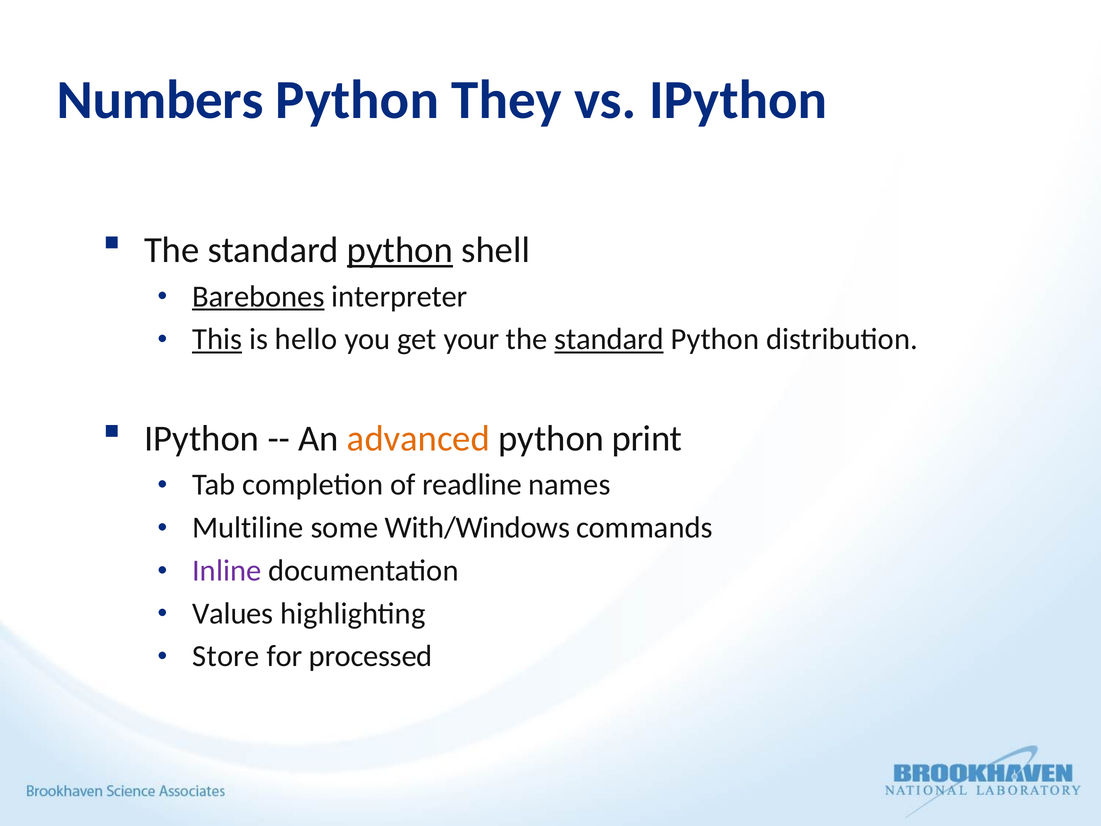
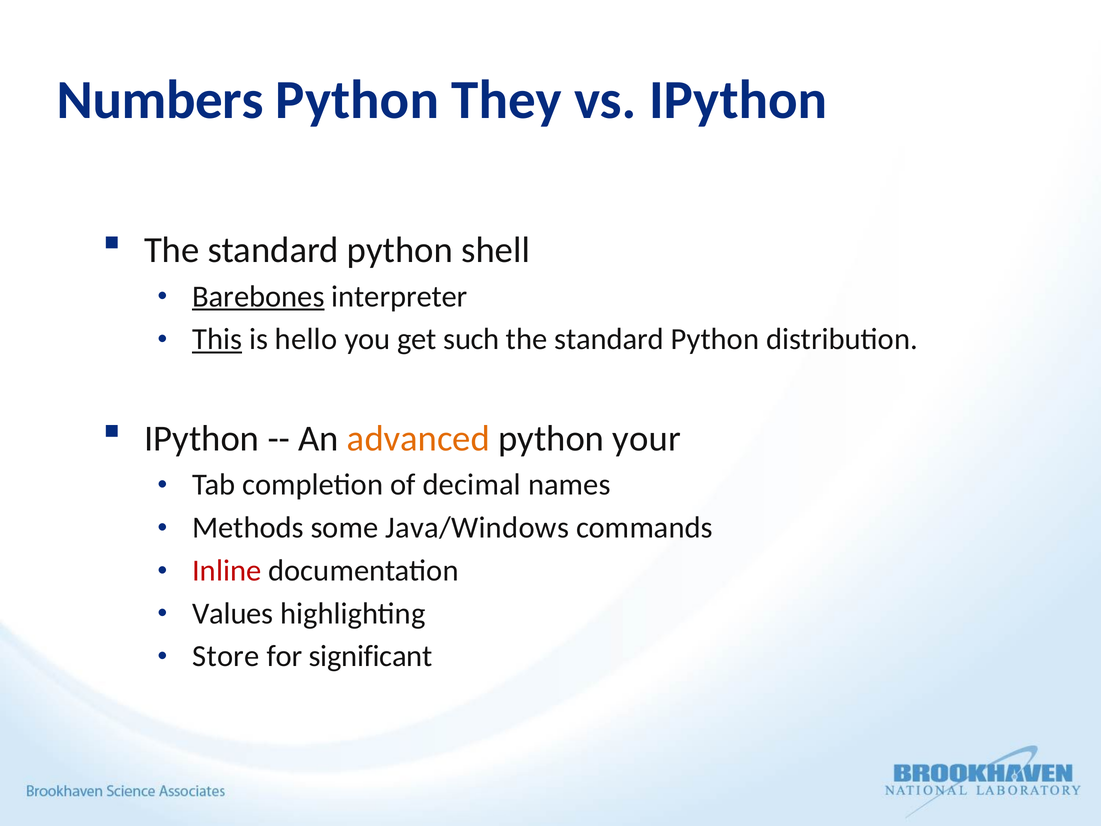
python at (400, 250) underline: present -> none
your: your -> such
standard at (609, 339) underline: present -> none
print: print -> your
readline: readline -> decimal
Multiline: Multiline -> Methods
With/Windows: With/Windows -> Java/Windows
Inline colour: purple -> red
processed: processed -> significant
